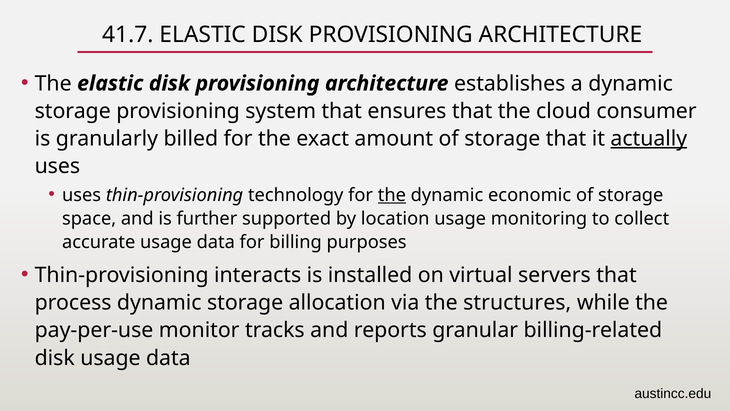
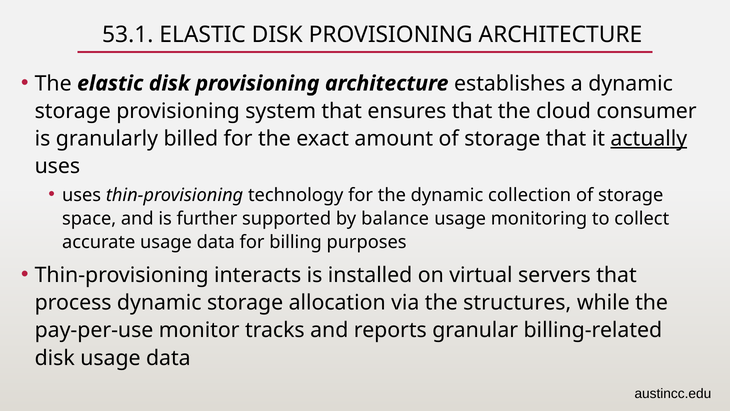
41.7: 41.7 -> 53.1
the at (392, 195) underline: present -> none
economic: economic -> collection
location: location -> balance
